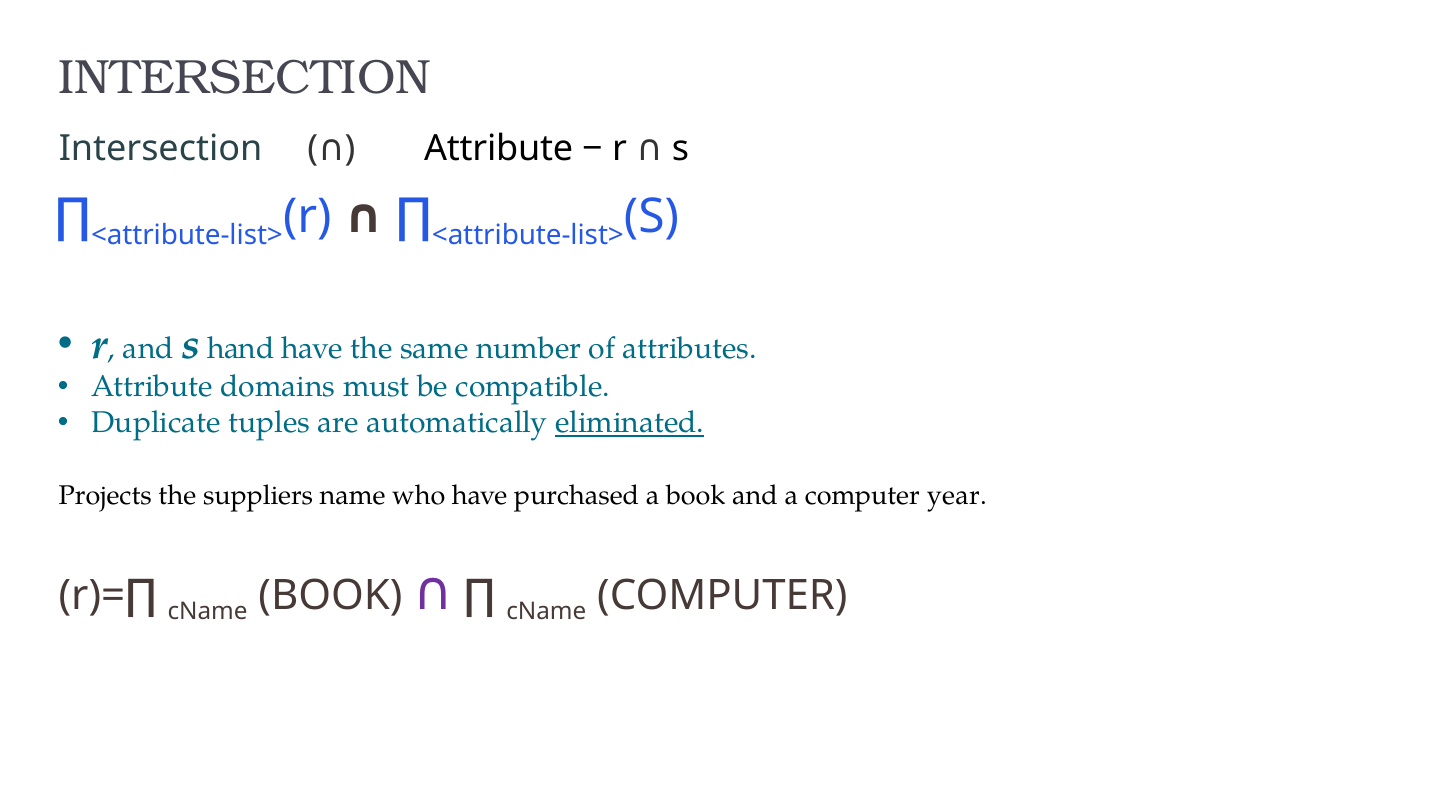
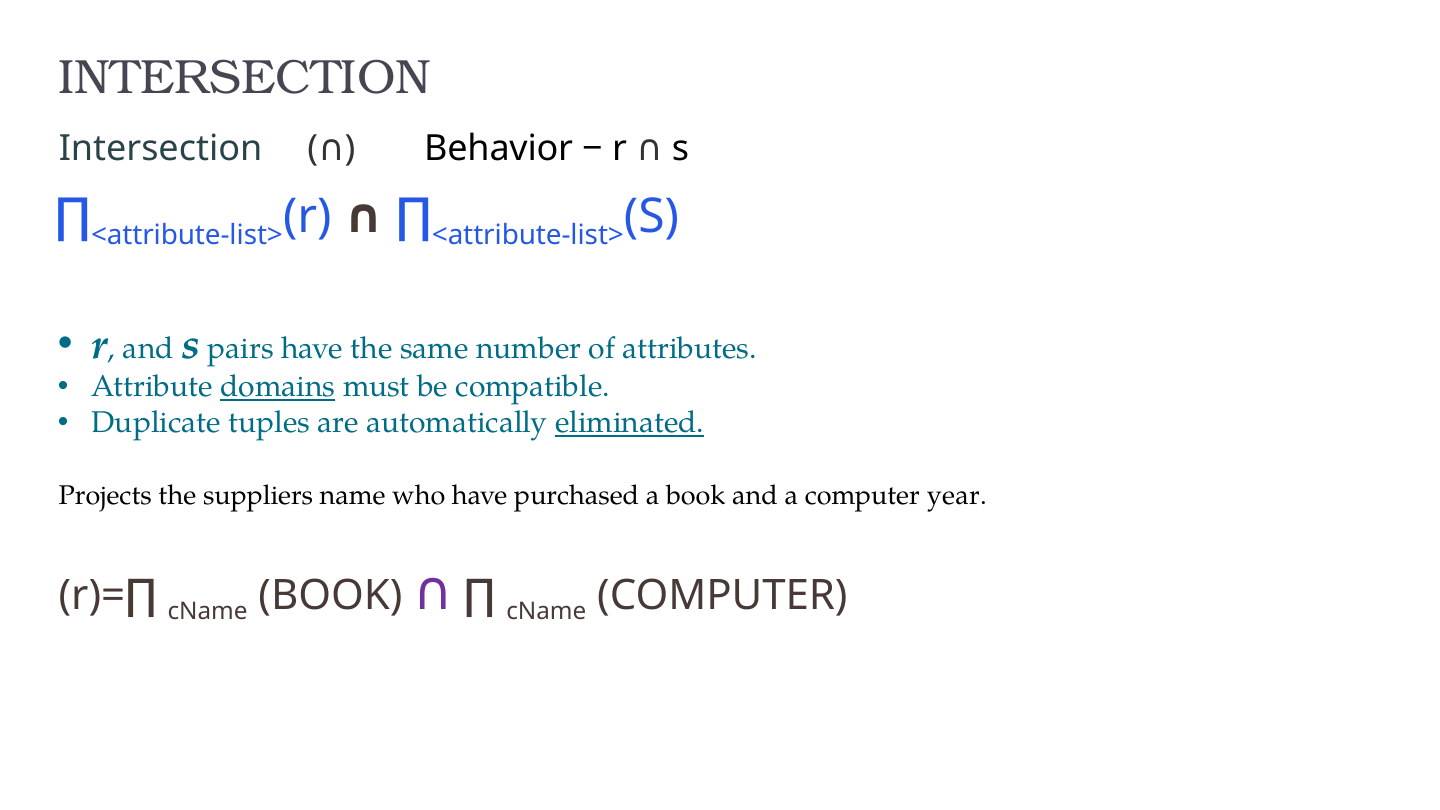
Intersection Attribute: Attribute -> Behavior
hand: hand -> pairs
domains underline: none -> present
